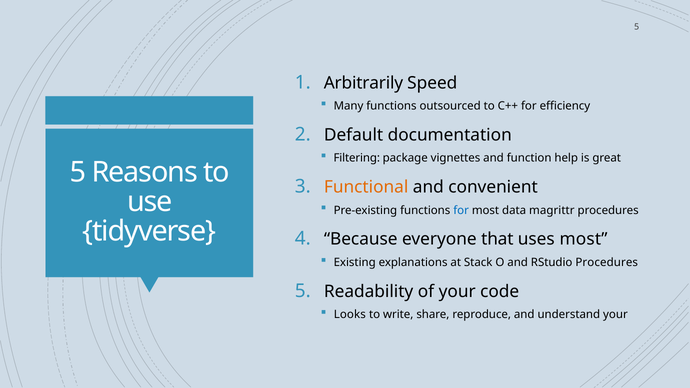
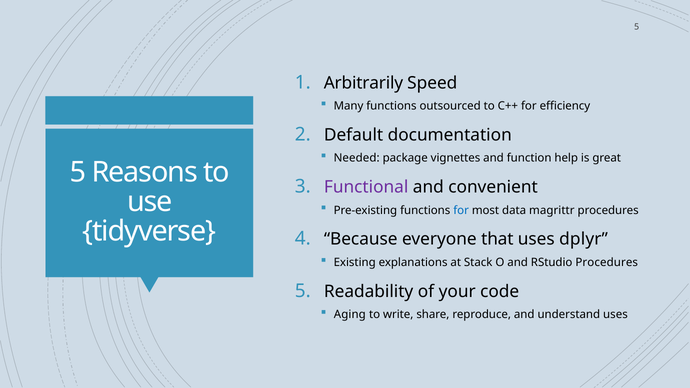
Filtering: Filtering -> Needed
Functional colour: orange -> purple
uses most: most -> dplyr
Looks: Looks -> Aging
understand your: your -> uses
